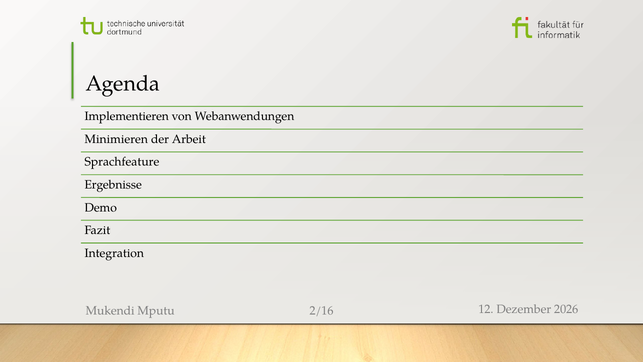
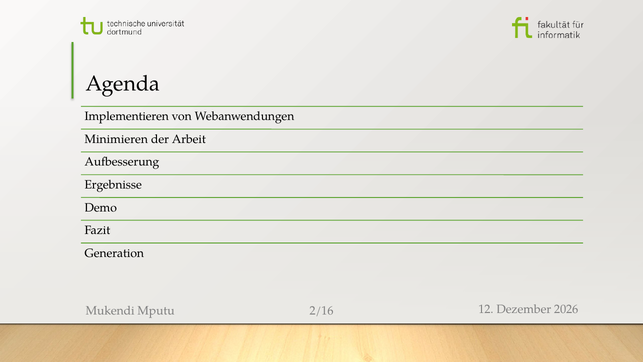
Sprachfeature: Sprachfeature -> Aufbesserung
Integration: Integration -> Generation
